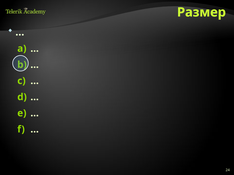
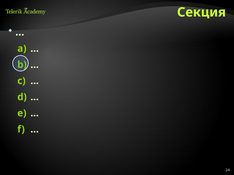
Размер: Размер -> Секция
